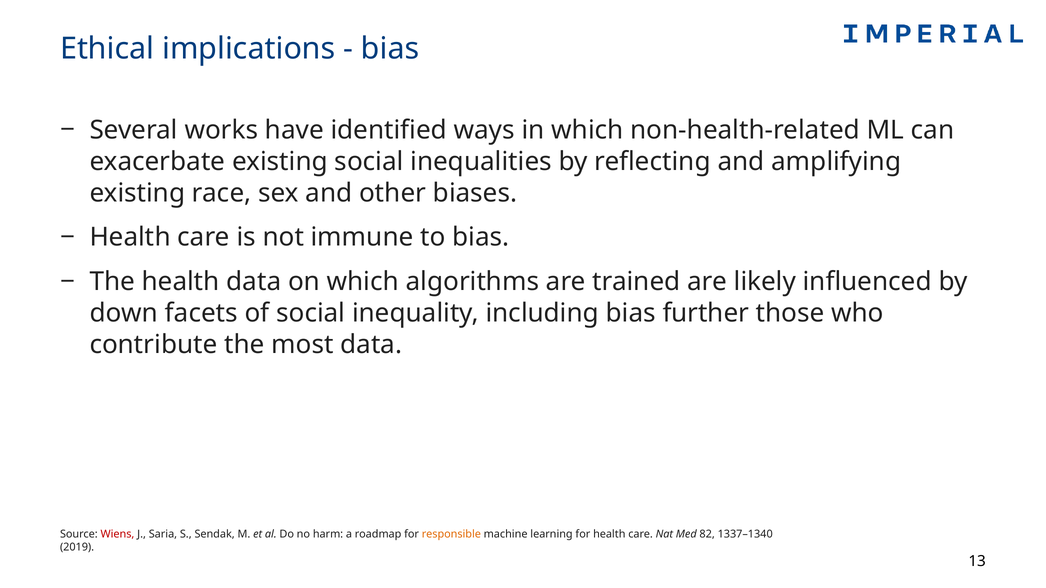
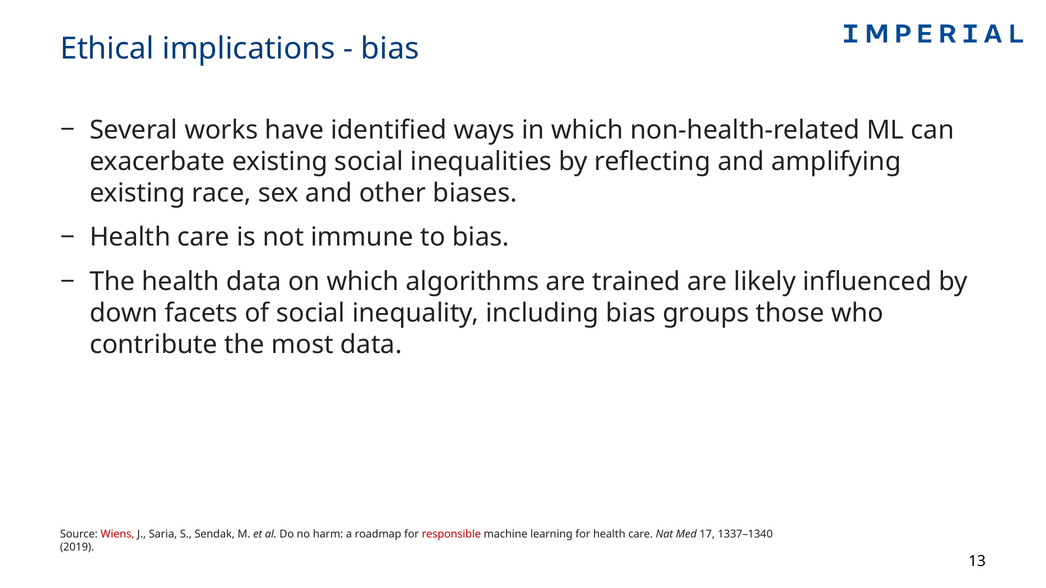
further: further -> groups
responsible colour: orange -> red
82: 82 -> 17
